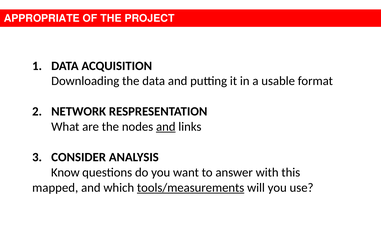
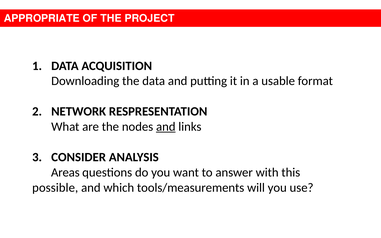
Know: Know -> Areas
mapped: mapped -> possible
tools/measurements underline: present -> none
